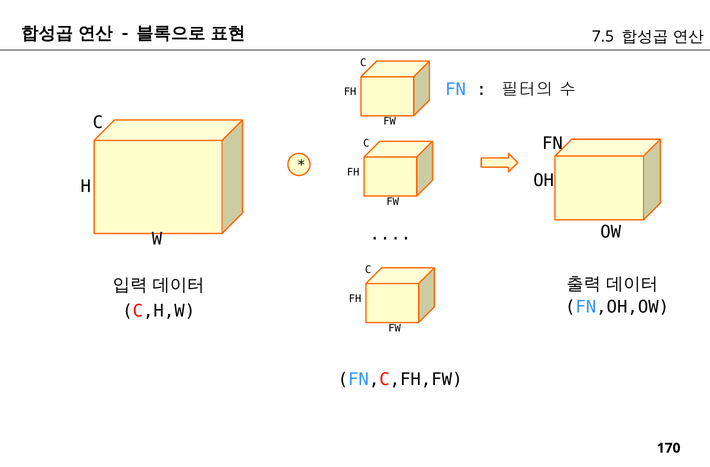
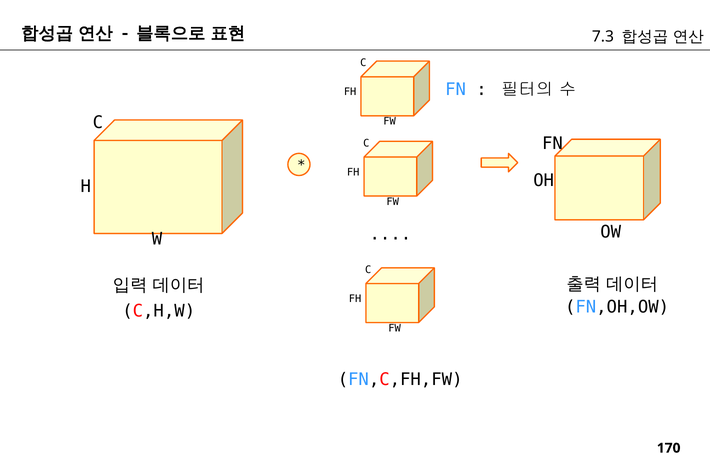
7.5: 7.5 -> 7.3
